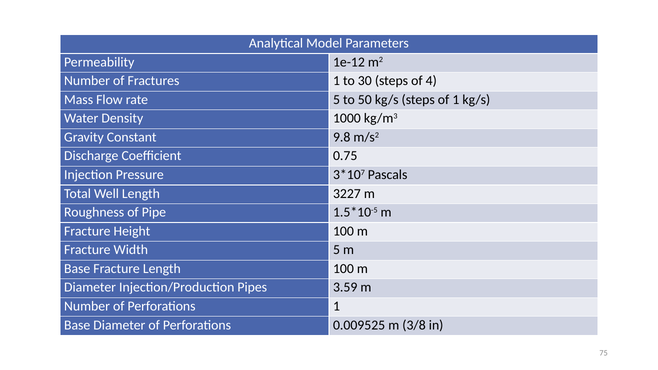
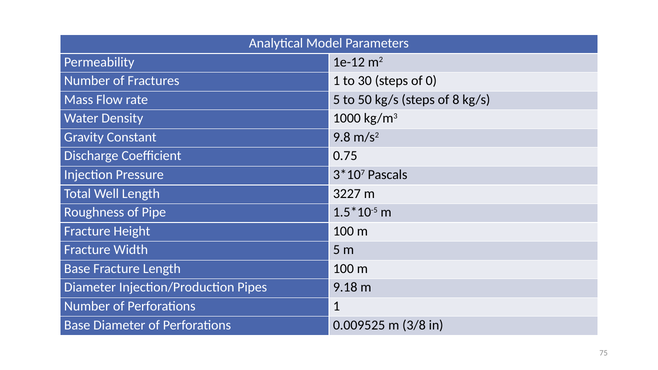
4: 4 -> 0
of 1: 1 -> 8
3.59: 3.59 -> 9.18
